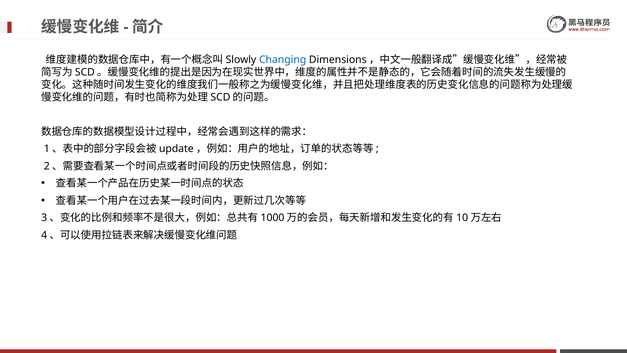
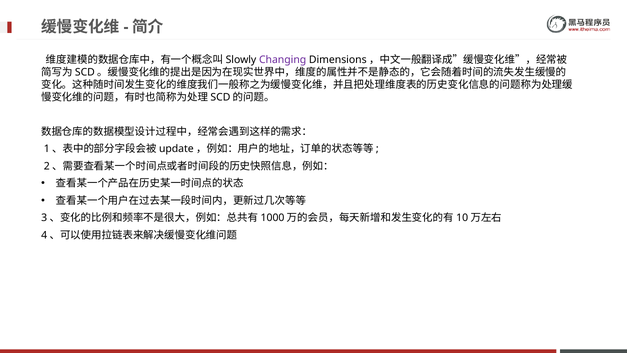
Changing colour: blue -> purple
